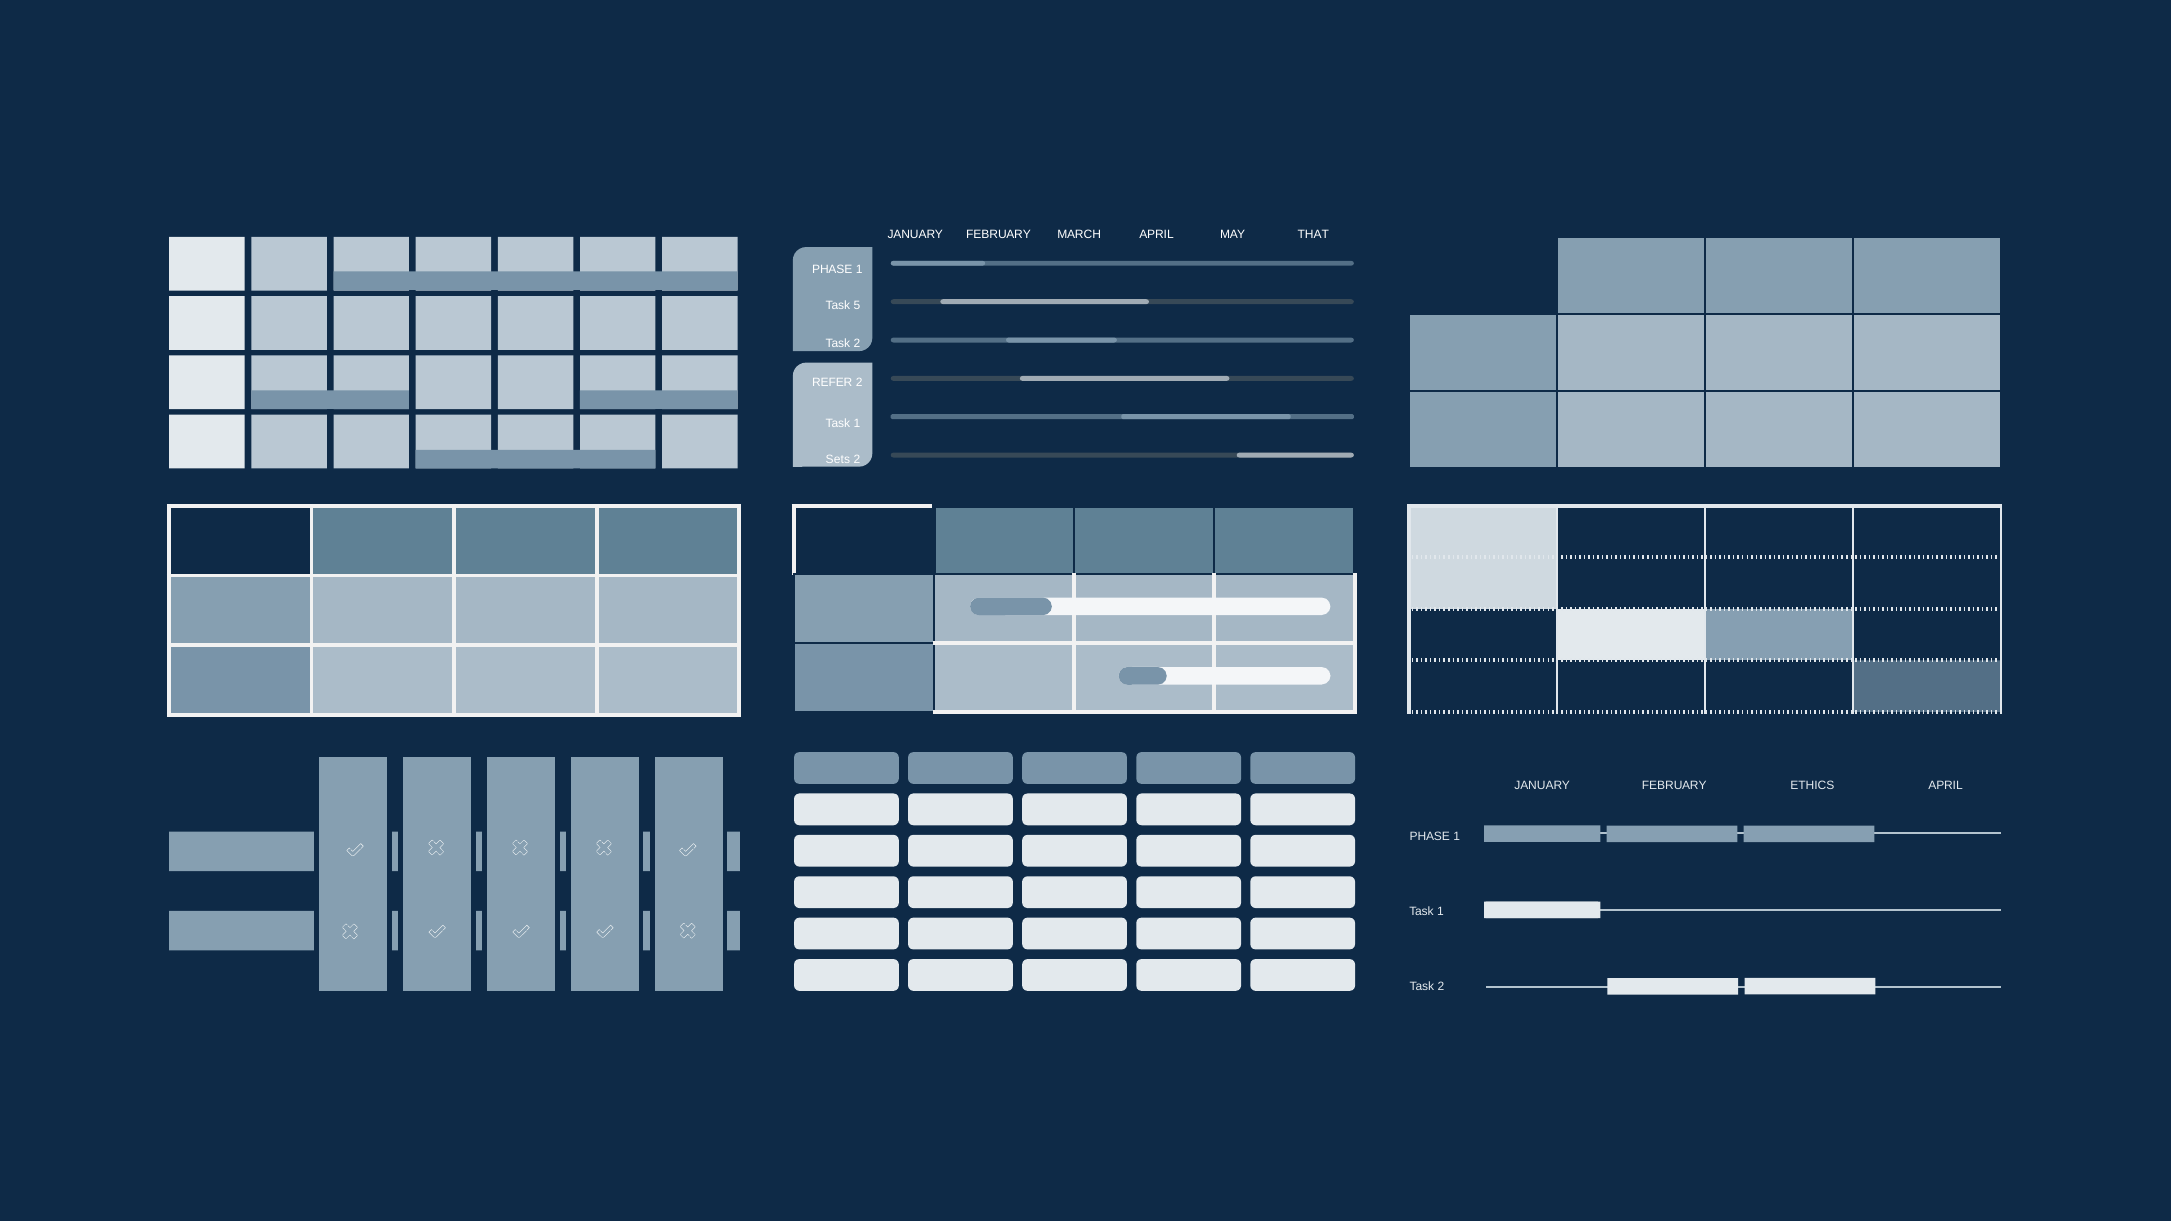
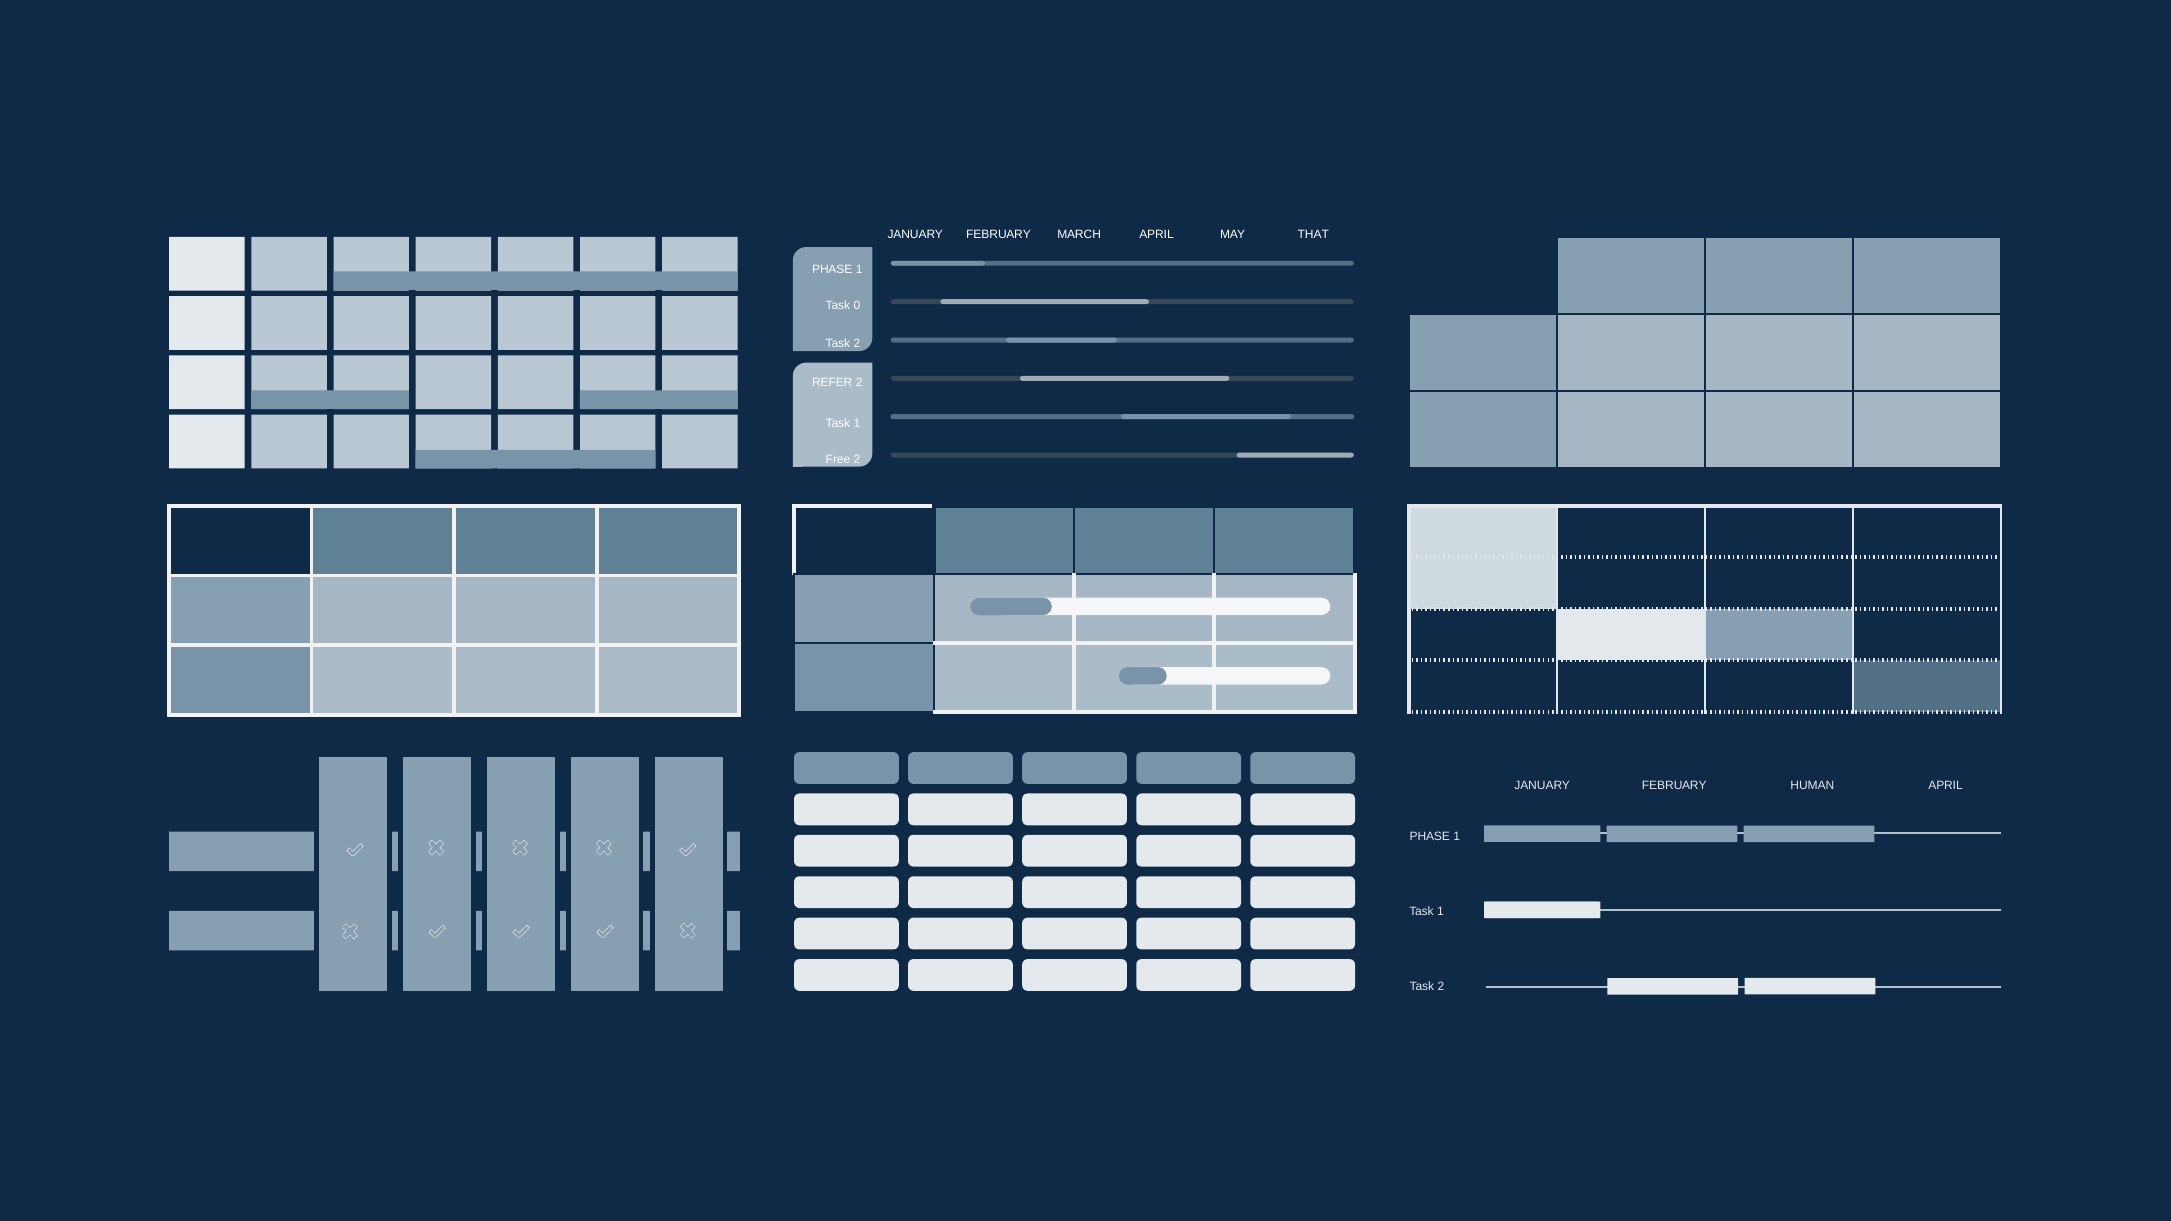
5: 5 -> 0
Sets: Sets -> Free
ETHICS: ETHICS -> HUMAN
